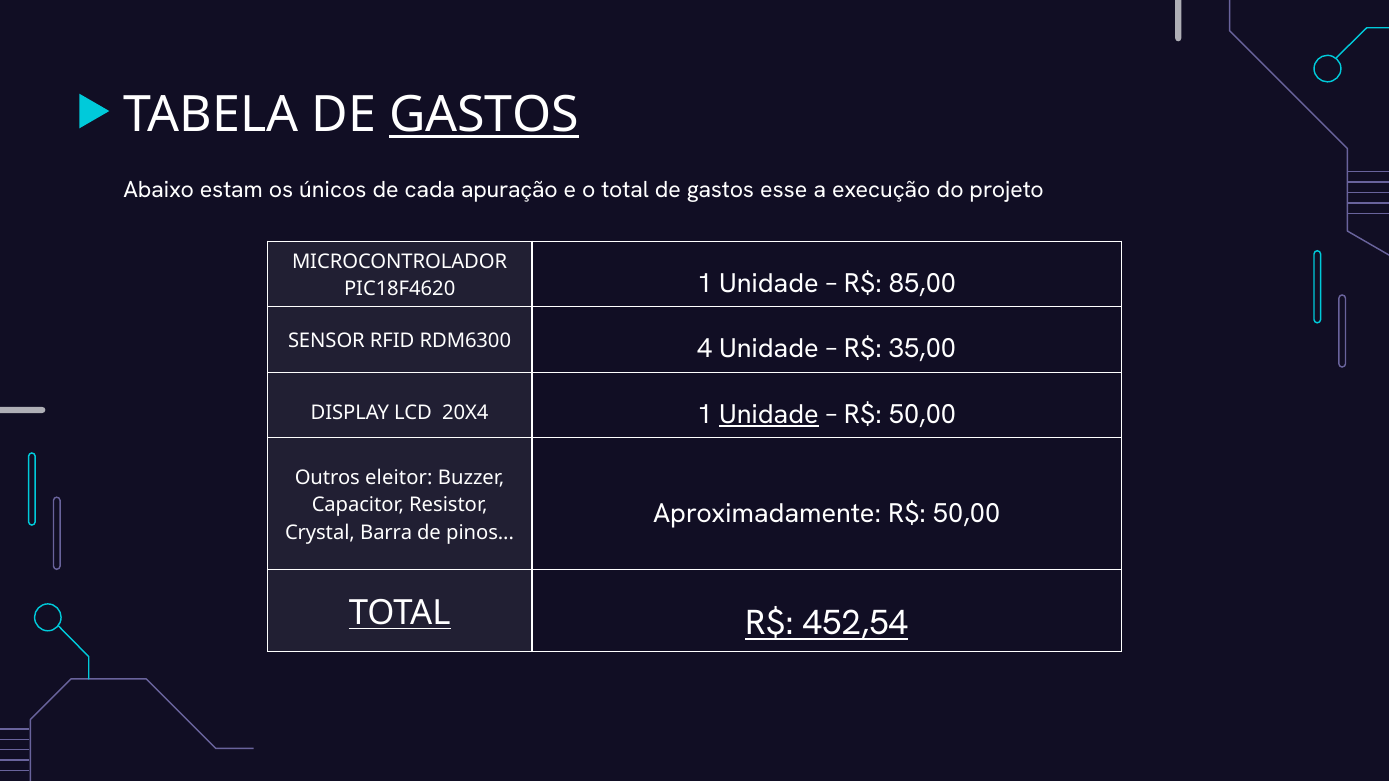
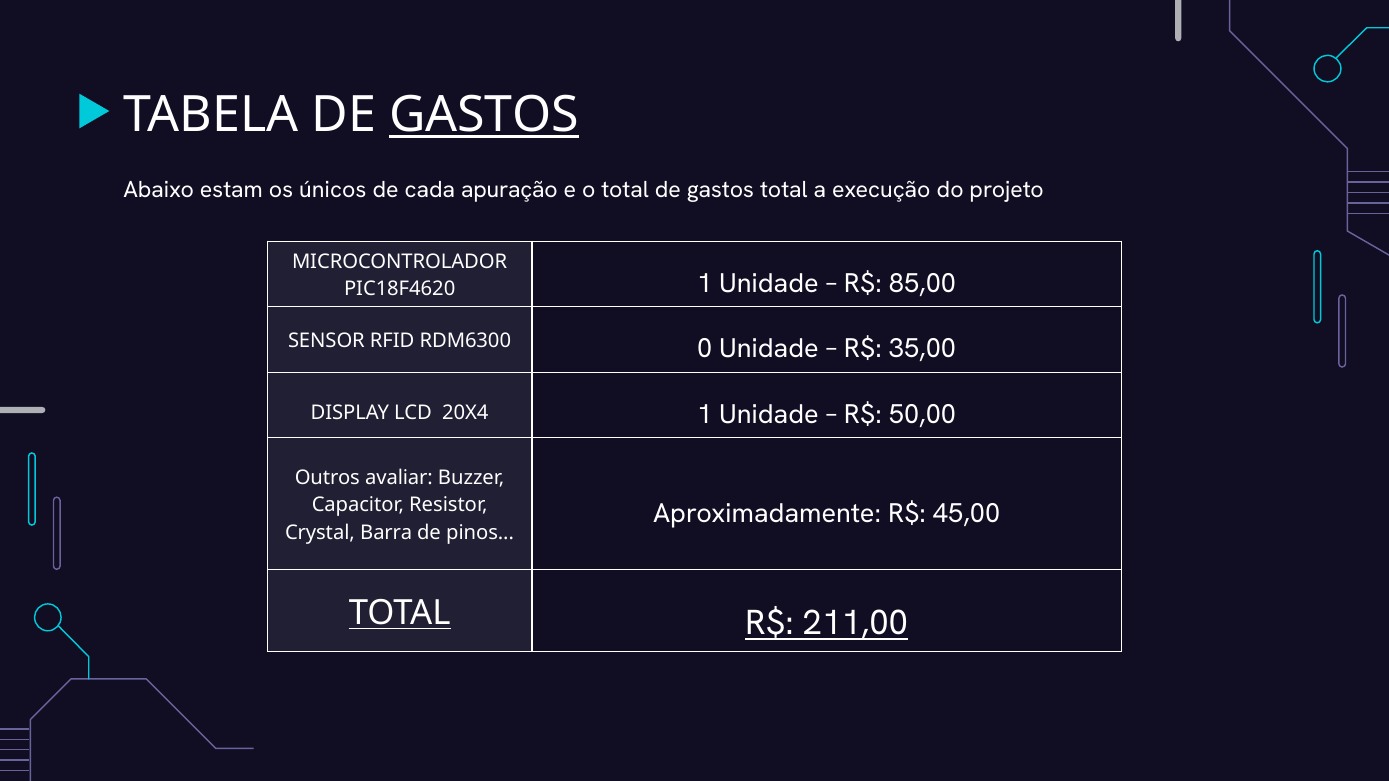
gastos esse: esse -> total
4: 4 -> 0
Unidade at (769, 415) underline: present -> none
eleitor: eleitor -> avaliar
Aproximadamente R$ 50,00: 50,00 -> 45,00
452,54: 452,54 -> 211,00
